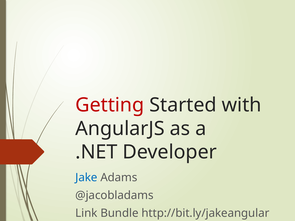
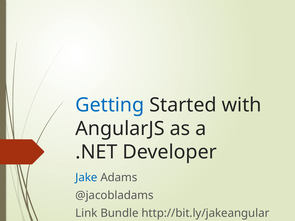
Getting colour: red -> blue
